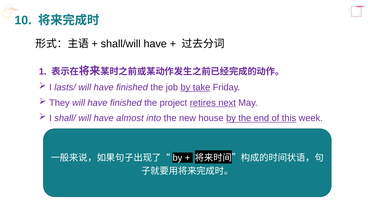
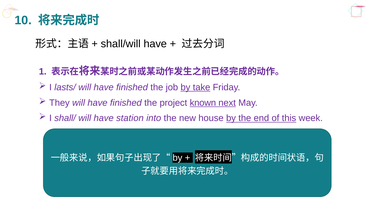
retires: retires -> known
almost: almost -> station
